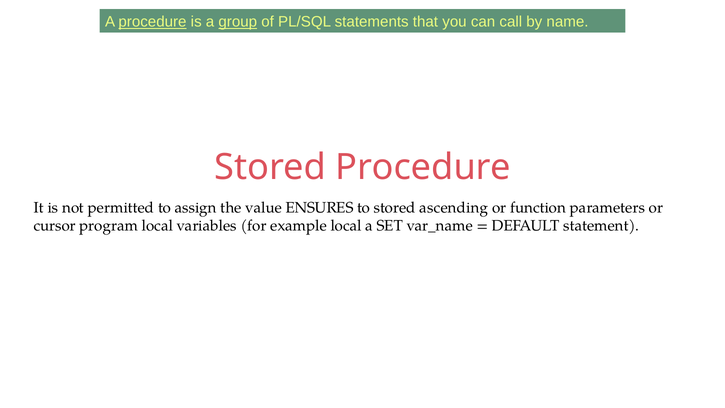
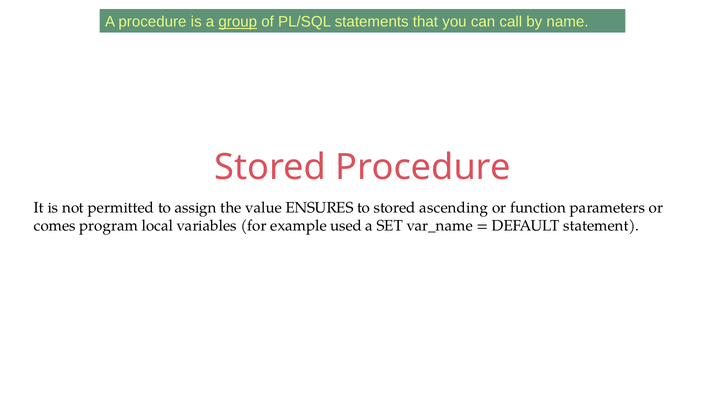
procedure at (152, 22) underline: present -> none
cursor: cursor -> comes
example local: local -> used
